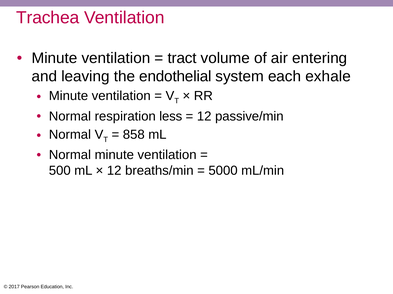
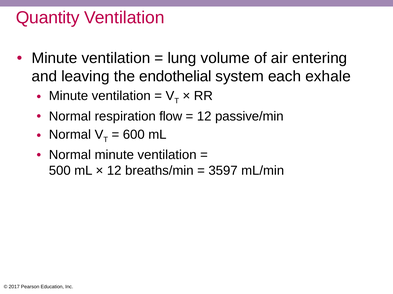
Trachea: Trachea -> Quantity
tract: tract -> lung
less: less -> flow
858: 858 -> 600
5000: 5000 -> 3597
